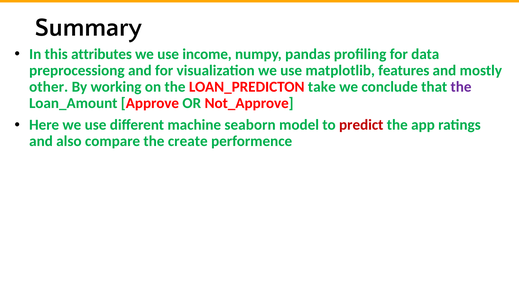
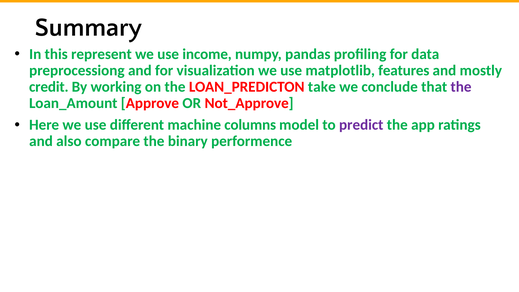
attributes: attributes -> represent
other: other -> credit
seaborn: seaborn -> columns
predict colour: red -> purple
create: create -> binary
